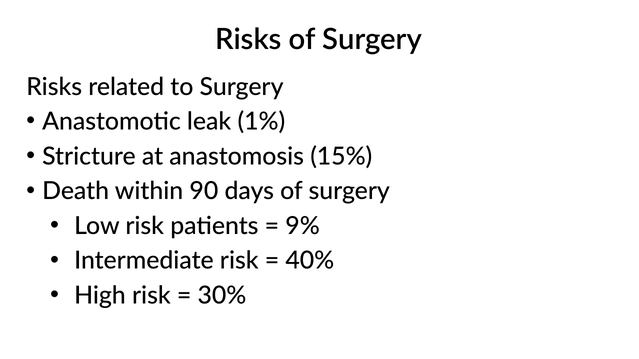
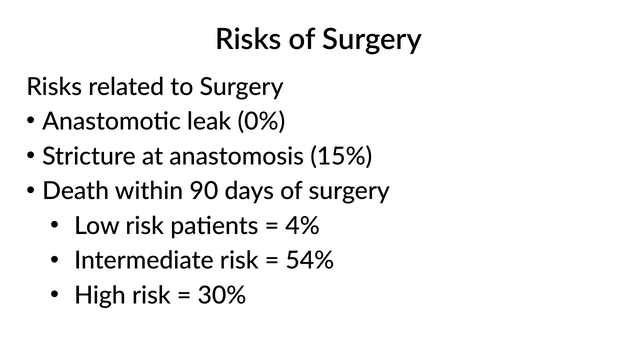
1%: 1% -> 0%
9%: 9% -> 4%
40%: 40% -> 54%
